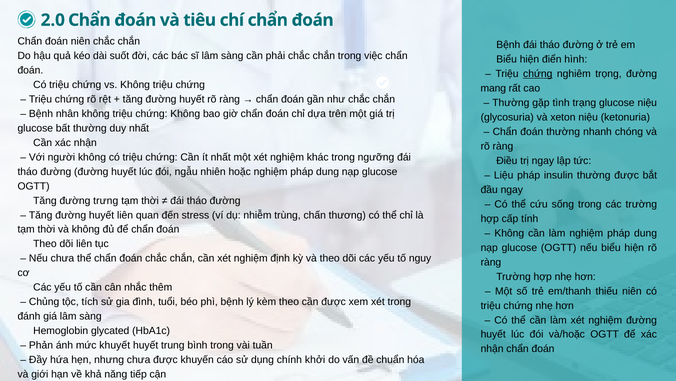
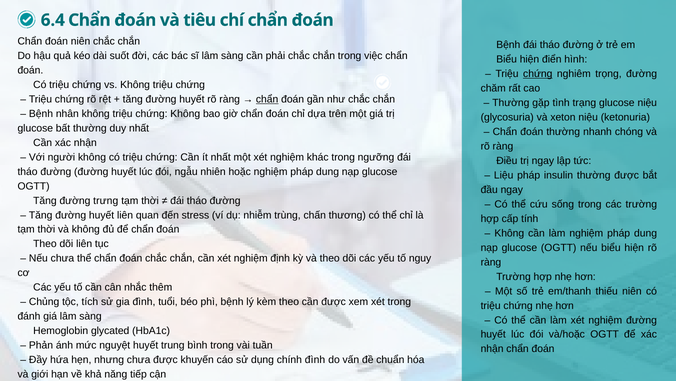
2.0: 2.0 -> 6.4
mang: mang -> chăm
chẩn at (267, 99) underline: none -> present
khuyết: khuyết -> nguyệt
chính khởi: khởi -> đình
